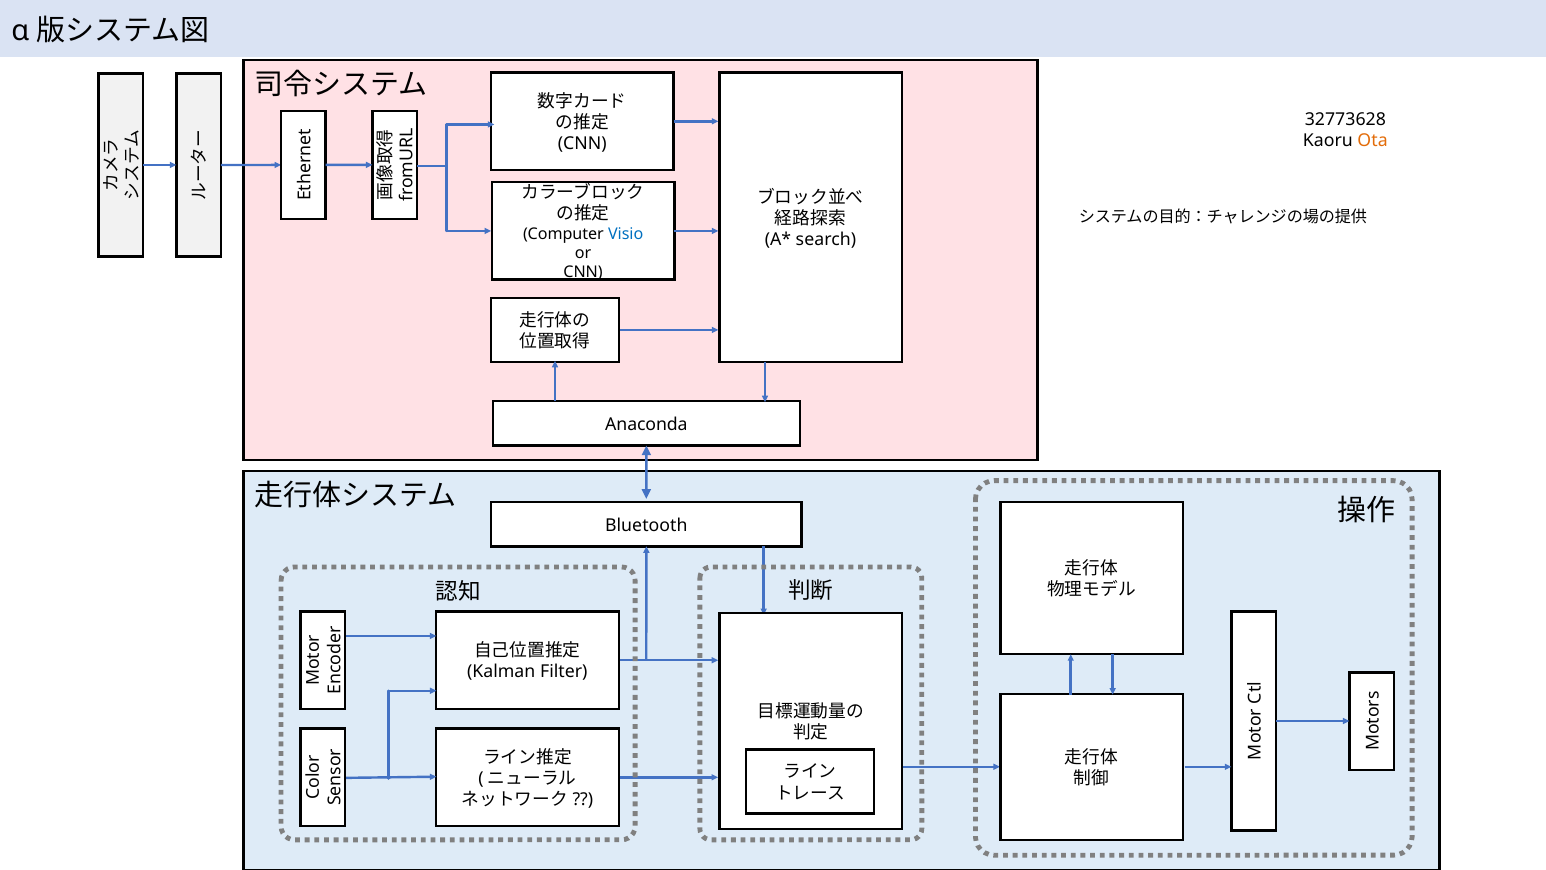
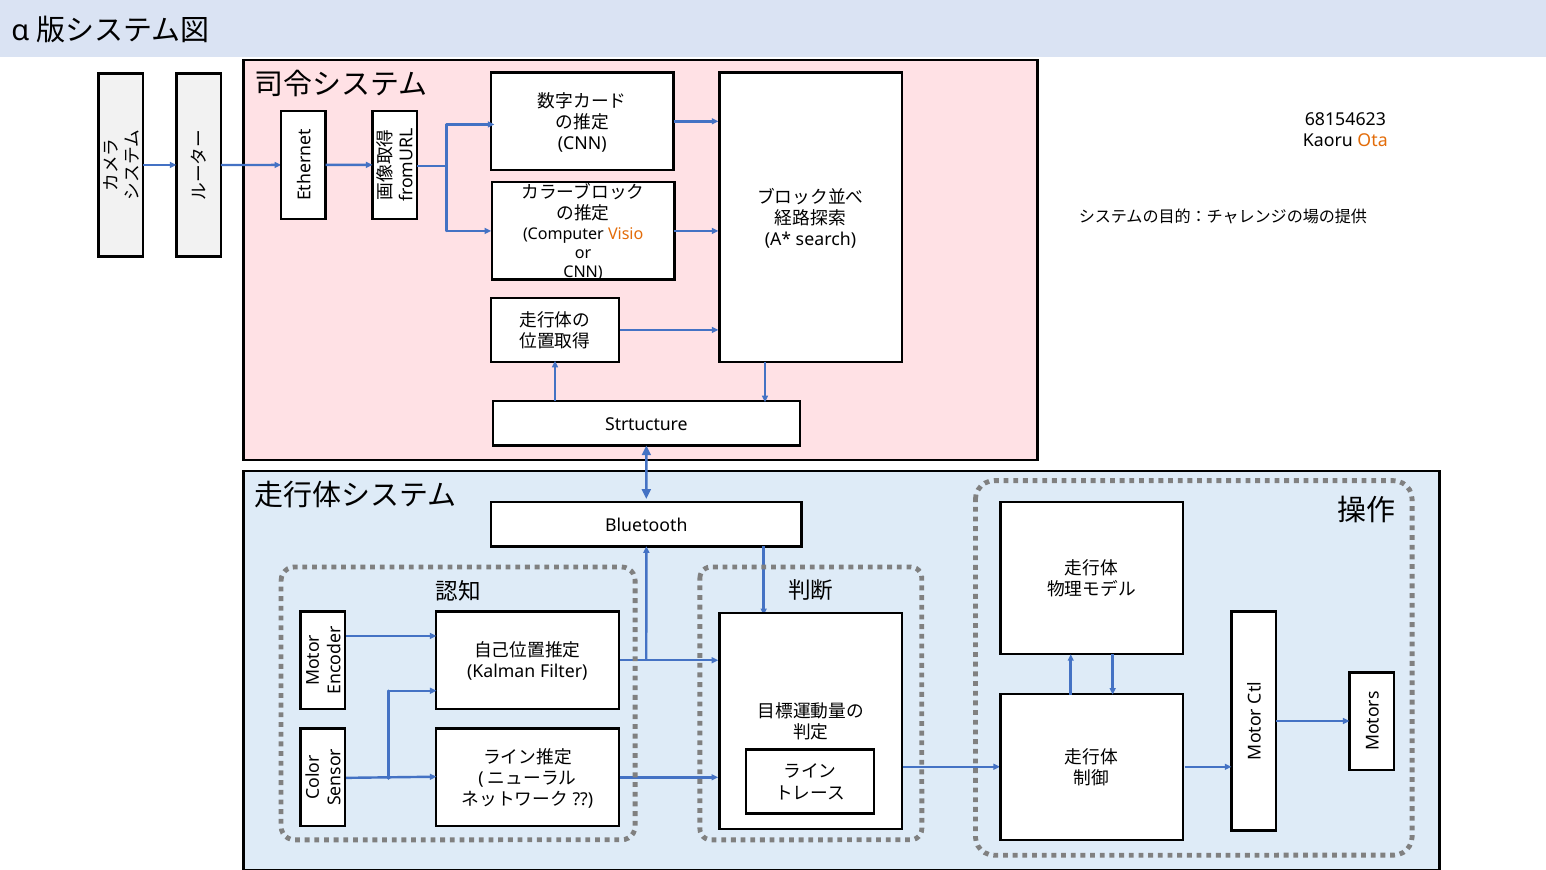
32773628: 32773628 -> 68154623
Visio colour: blue -> orange
Anaconda: Anaconda -> Strtucture
